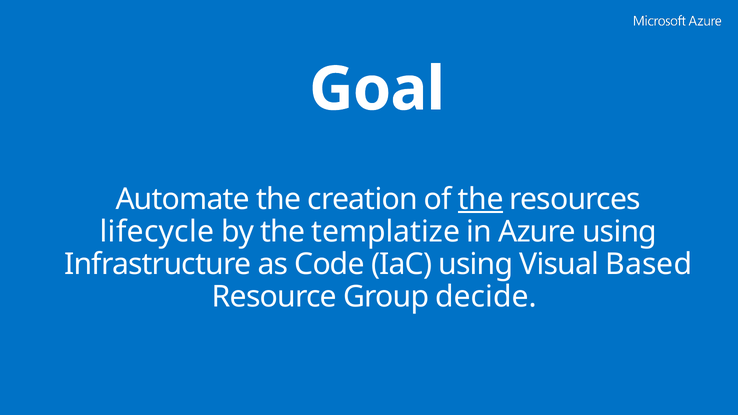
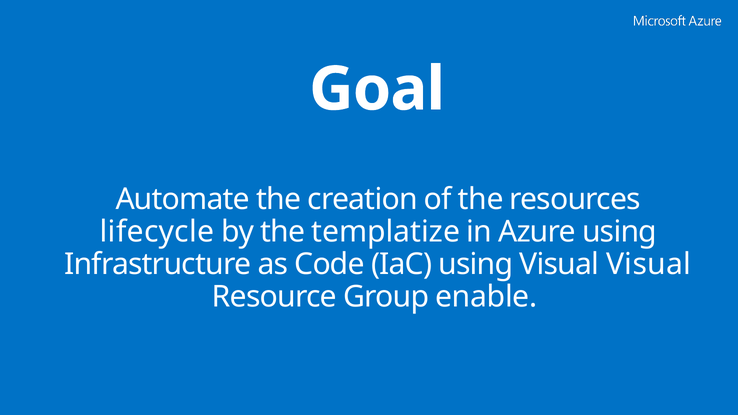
the at (481, 199) underline: present -> none
Visual Based: Based -> Visual
decide: decide -> enable
